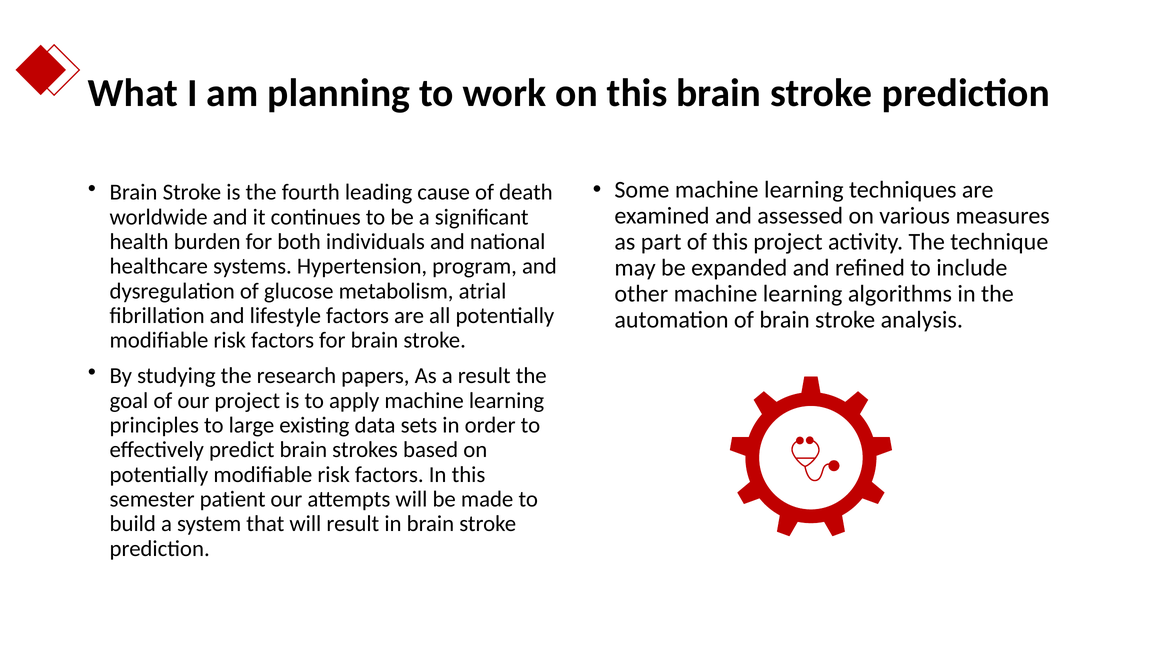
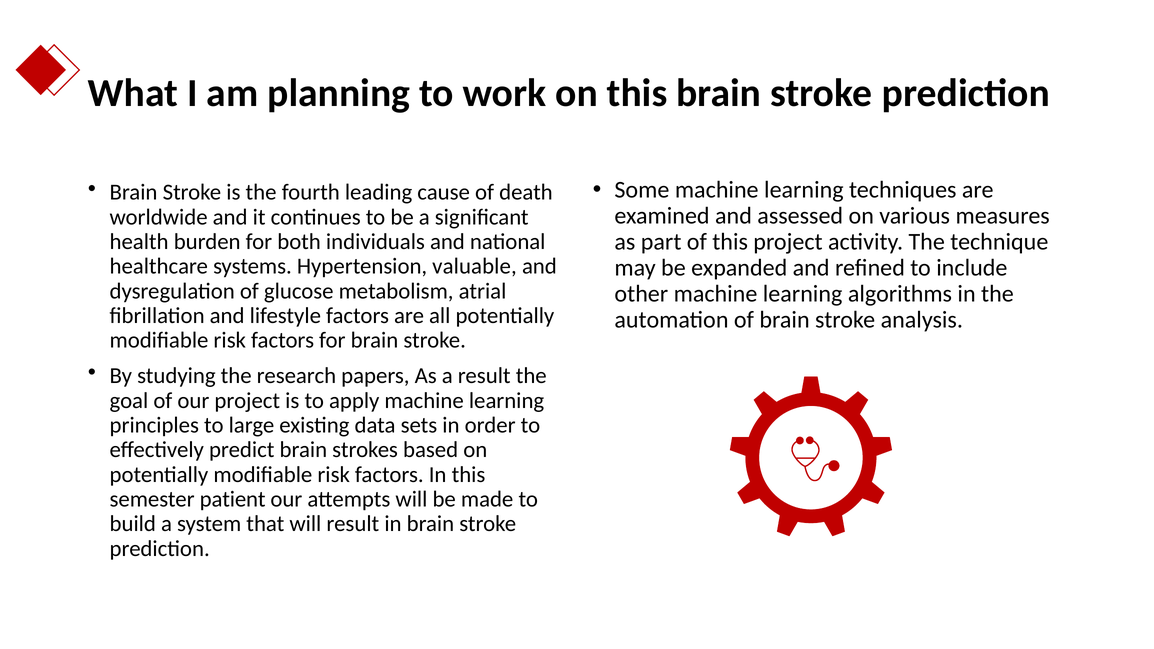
program: program -> valuable
